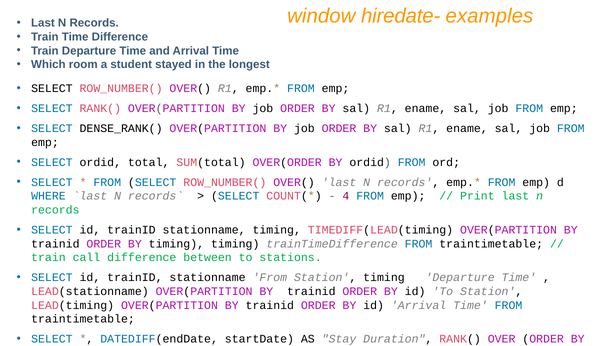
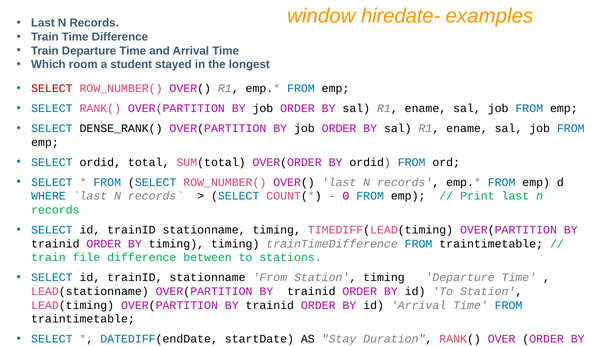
SELECT at (52, 88) colour: black -> red
4: 4 -> 0
call: call -> file
